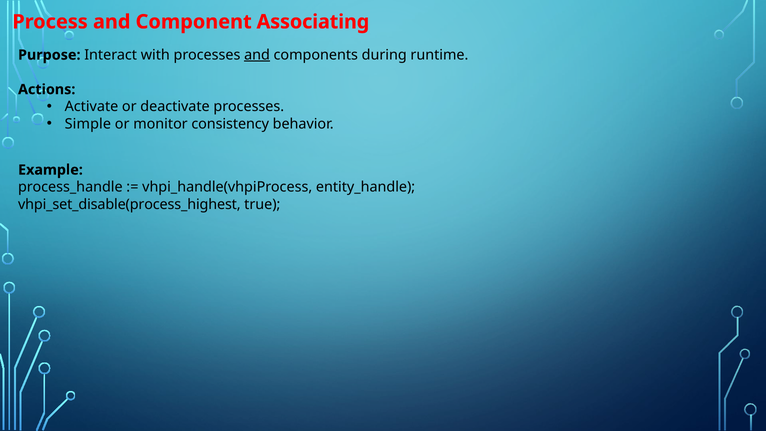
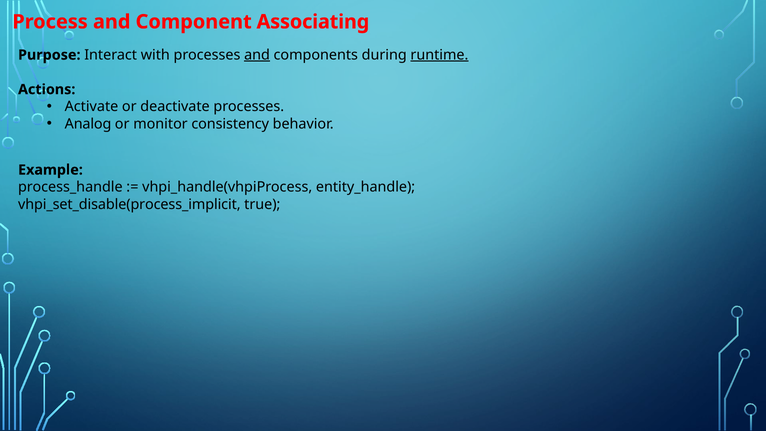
runtime underline: none -> present
Simple: Simple -> Analog
vhpi_set_disable(process_highest: vhpi_set_disable(process_highest -> vhpi_set_disable(process_implicit
